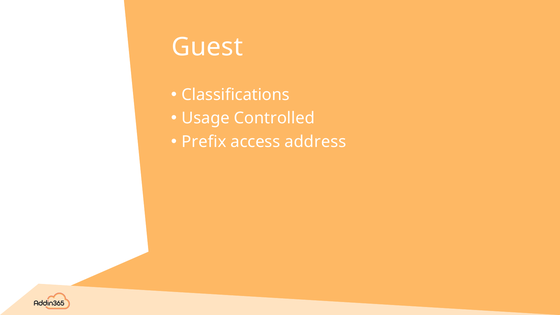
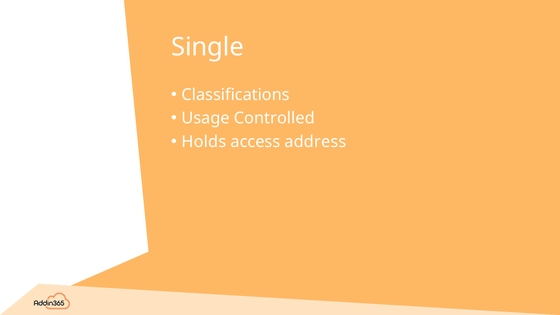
Guest: Guest -> Single
Prefix: Prefix -> Holds
